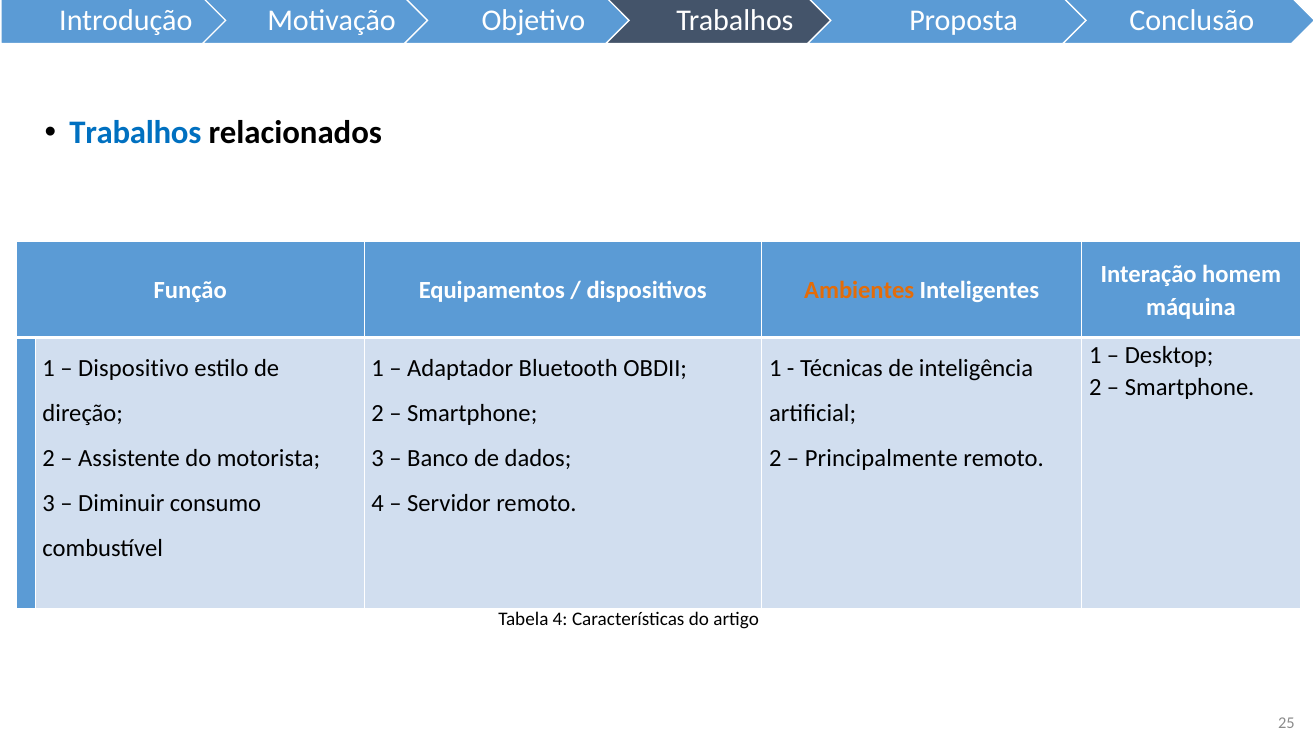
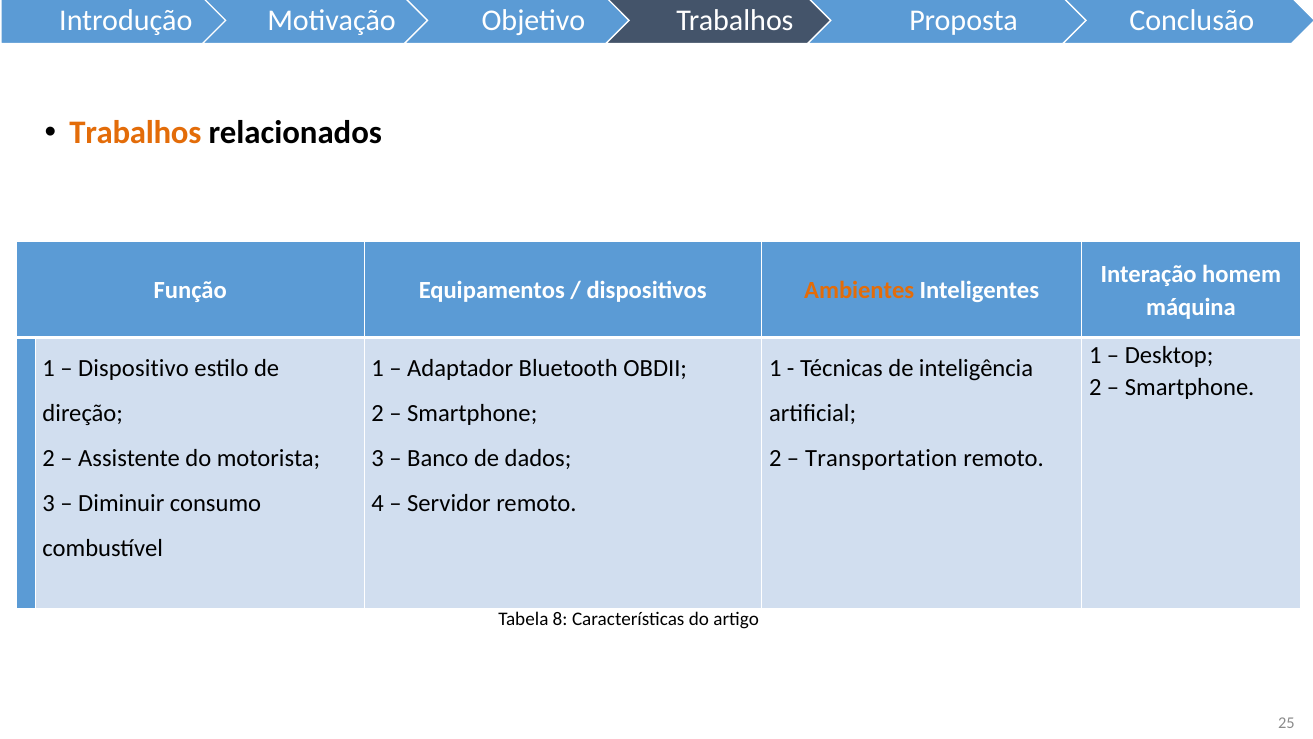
Trabalhos at (135, 133) colour: blue -> orange
Principalmente: Principalmente -> Transportation
Tabela 4: 4 -> 8
